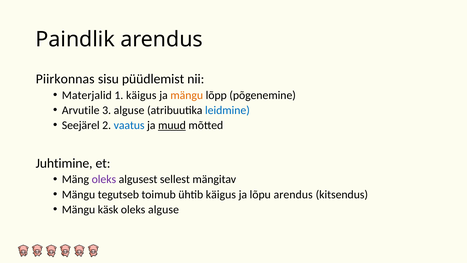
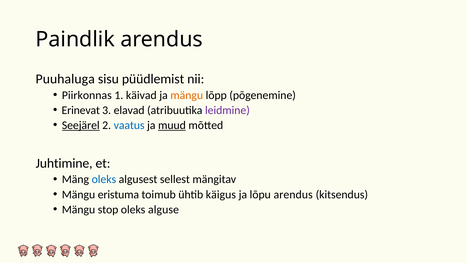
Piirkonnas: Piirkonnas -> Puuhaluga
Materjalid: Materjalid -> Piirkonnas
1 käigus: käigus -> käivad
Arvutile: Arvutile -> Erinevat
3 alguse: alguse -> elavad
leidmine colour: blue -> purple
Seejärel underline: none -> present
oleks at (104, 179) colour: purple -> blue
tegutseb: tegutseb -> eristuma
käsk: käsk -> stop
